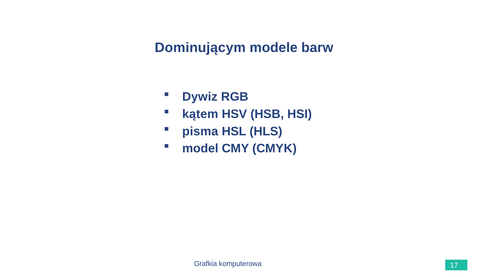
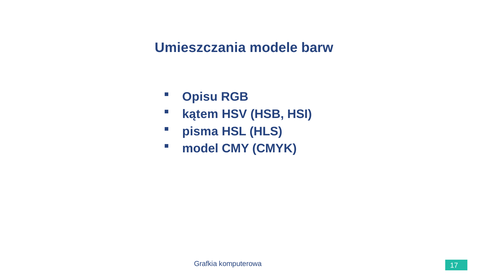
Dominującym: Dominującym -> Umieszczania
Dywiz: Dywiz -> Opisu
